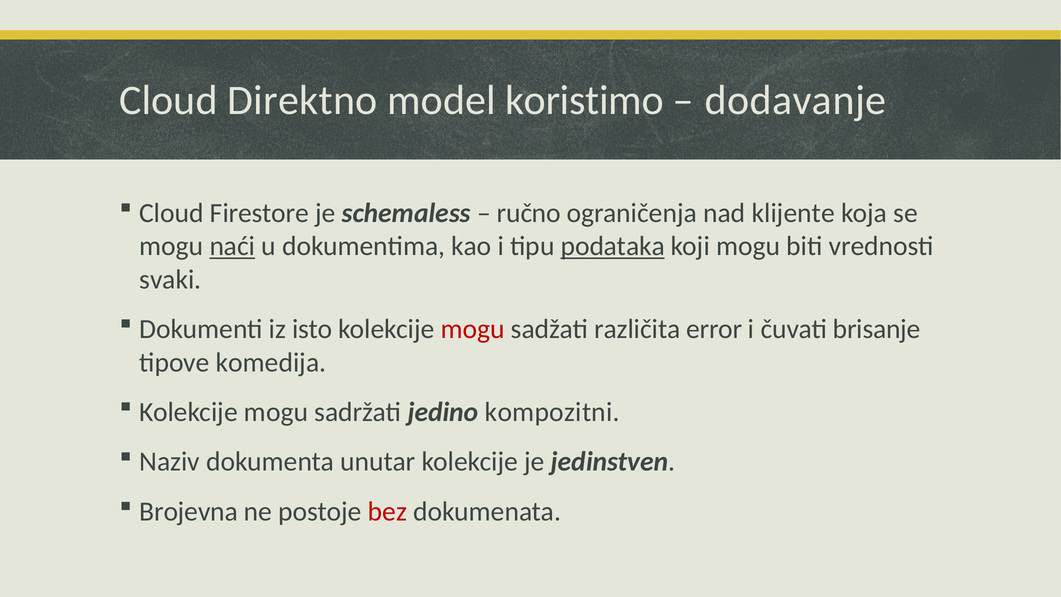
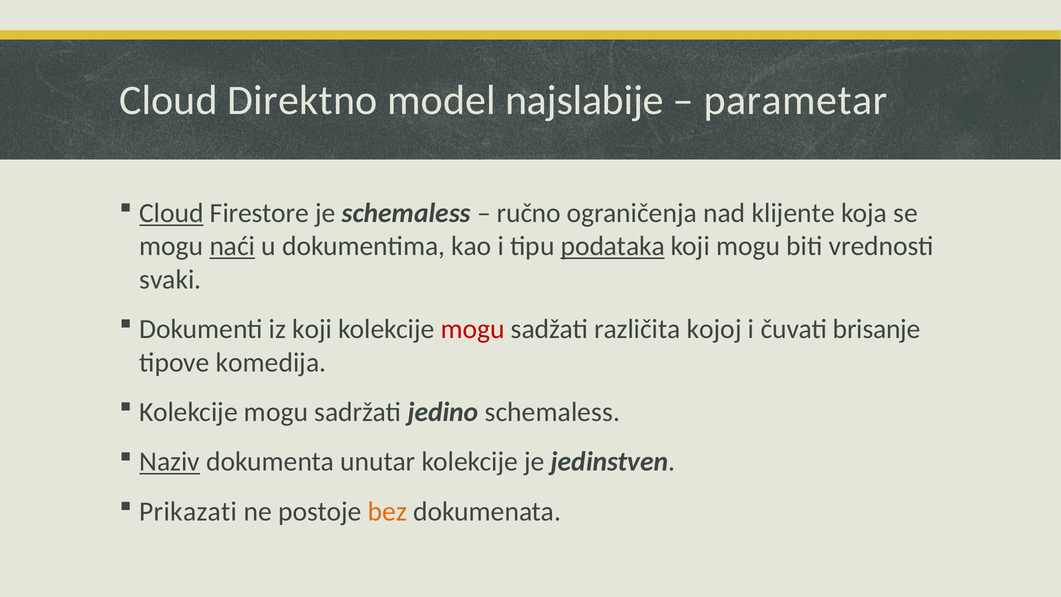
koristimo: koristimo -> najslabije
dodavanje: dodavanje -> parametar
Cloud at (171, 213) underline: none -> present
iz isto: isto -> koji
error: error -> kojoj
jedino kompozitni: kompozitni -> schemaless
Naziv underline: none -> present
Brojevna: Brojevna -> Prikazati
bez colour: red -> orange
